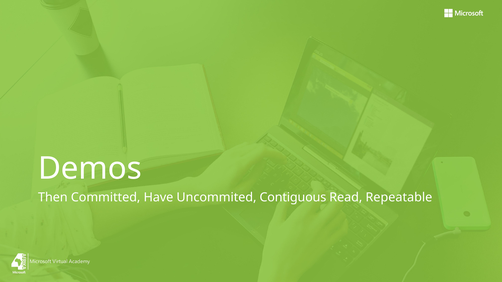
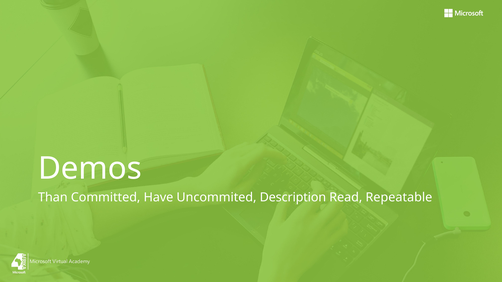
Then: Then -> Than
Contiguous: Contiguous -> Description
